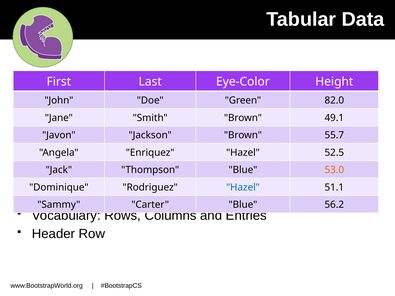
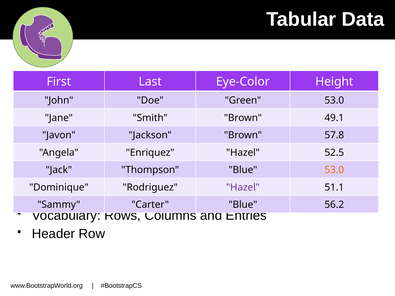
Green 82.0: 82.0 -> 53.0
55.7: 55.7 -> 57.8
Hazel at (243, 187) colour: blue -> purple
